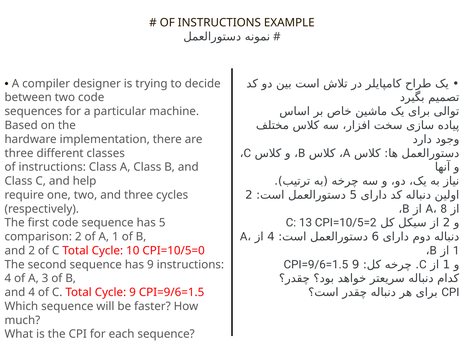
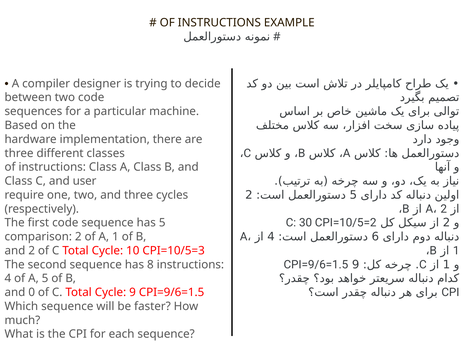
help: help -> user
8 at (444, 209): 8 -> 2
13: 13 -> 30
CPI=10/5=0: CPI=10/5=0 -> CPI=10/5=3
has 9: 9 -> 8
A 3: 3 -> 5
and 4: 4 -> 0
